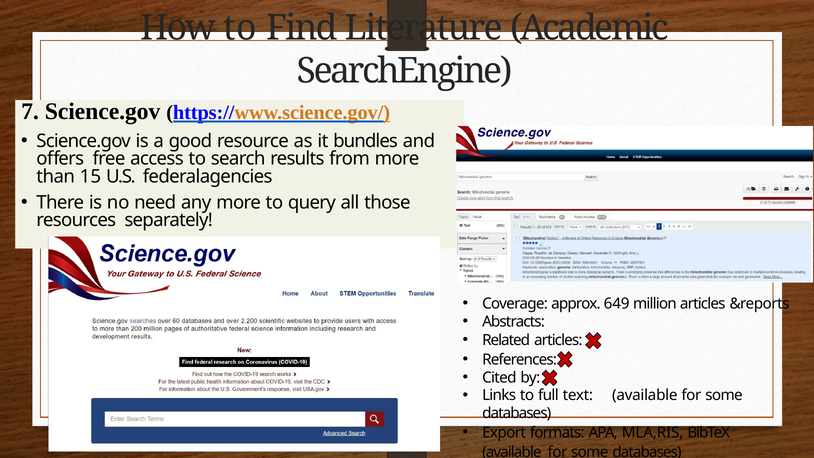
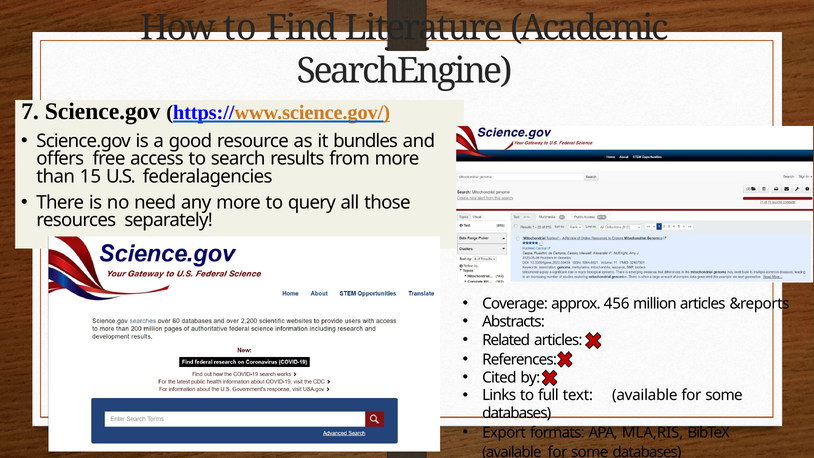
649: 649 -> 456
